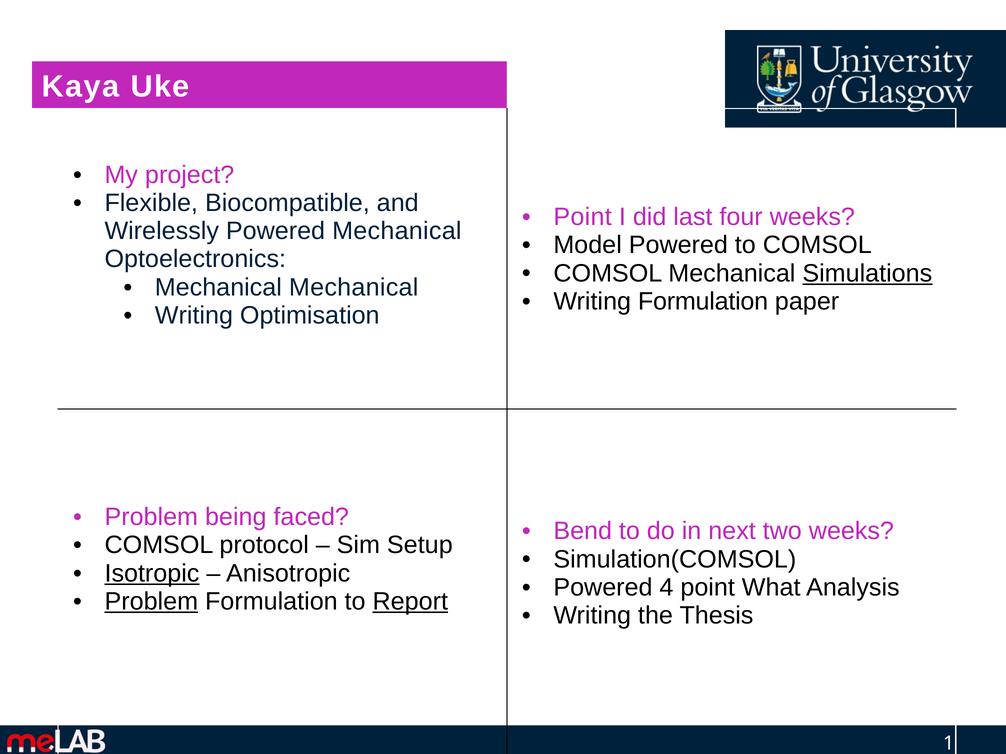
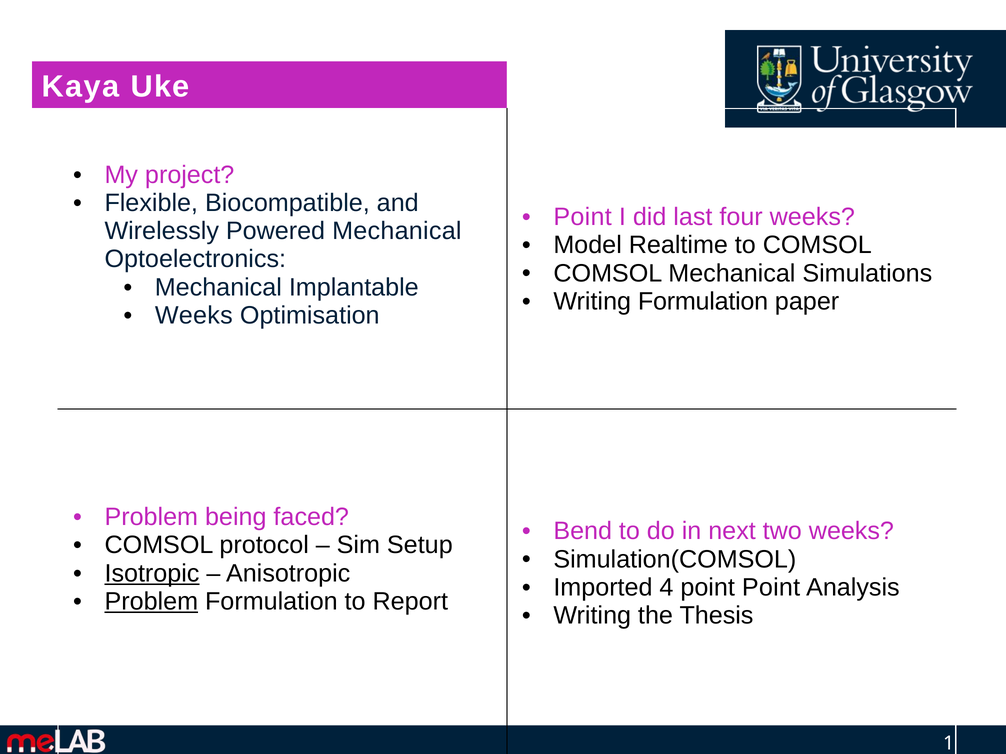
Model Powered: Powered -> Realtime
Simulations underline: present -> none
Mechanical Mechanical: Mechanical -> Implantable
Writing at (194, 316): Writing -> Weeks
Powered at (603, 588): Powered -> Imported
point What: What -> Point
Report underline: present -> none
